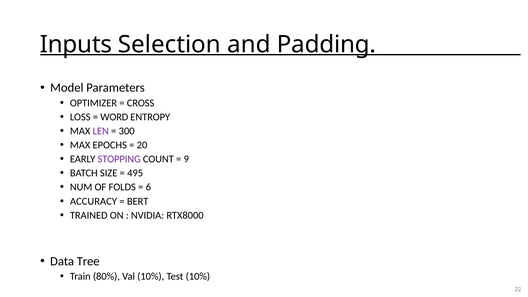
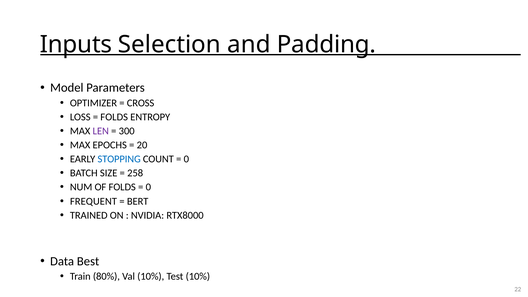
WORD at (114, 117): WORD -> FOLDS
STOPPING colour: purple -> blue
9 at (186, 159): 9 -> 0
495: 495 -> 258
6 at (148, 187): 6 -> 0
ACCURACY: ACCURACY -> FREQUENT
Tree: Tree -> Best
